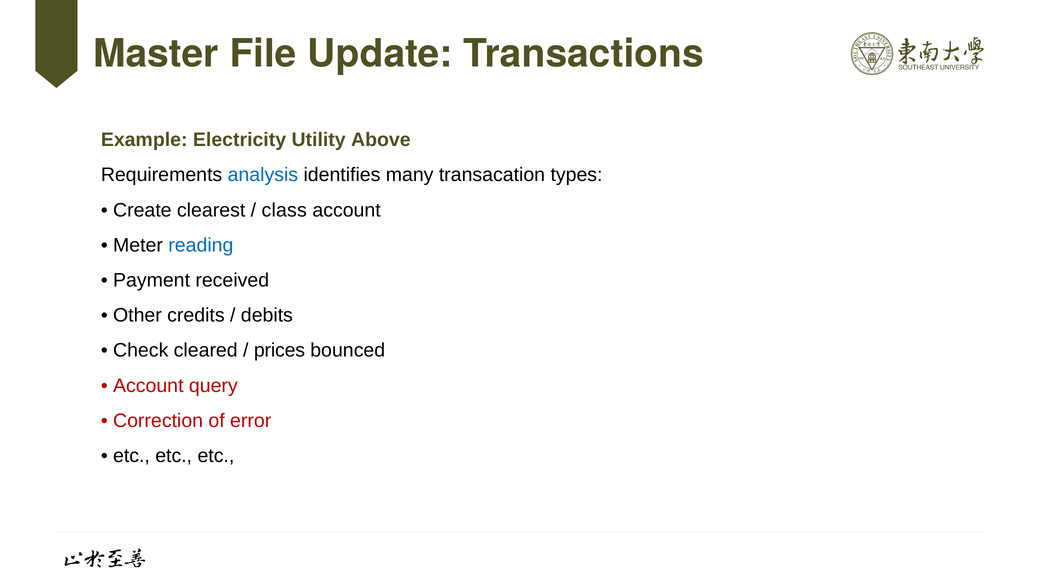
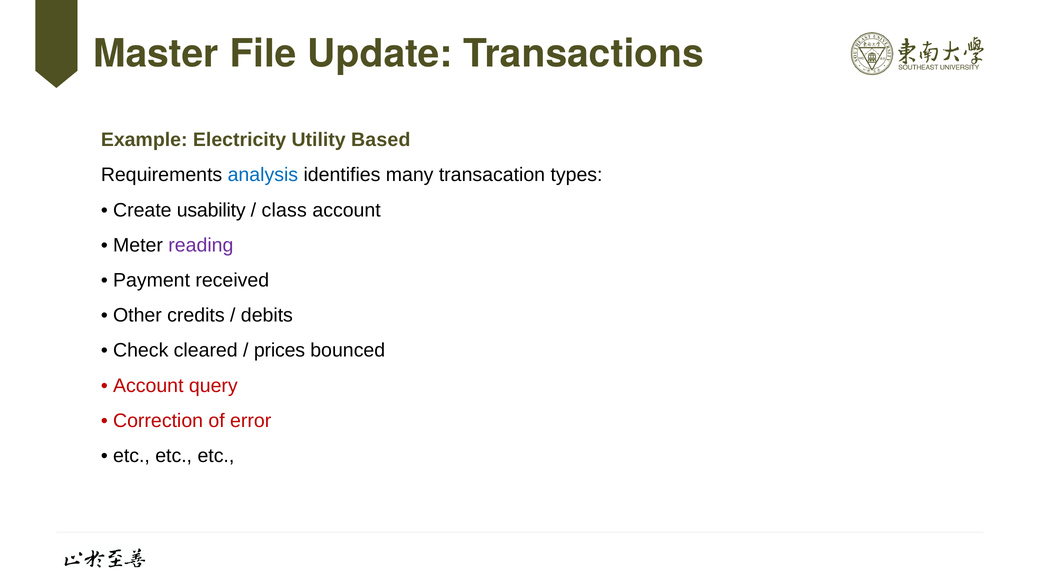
Above: Above -> Based
clearest: clearest -> usability
reading colour: blue -> purple
